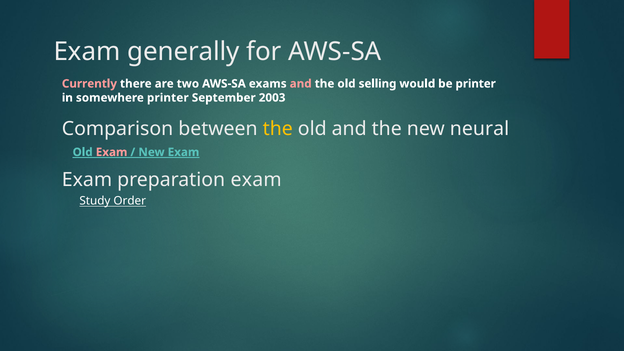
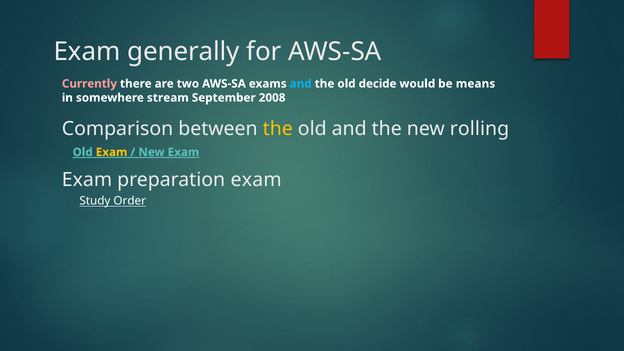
and at (301, 84) colour: pink -> light blue
selling: selling -> decide
be printer: printer -> means
somewhere printer: printer -> stream
2003: 2003 -> 2008
neural: neural -> rolling
Exam at (112, 152) colour: pink -> yellow
